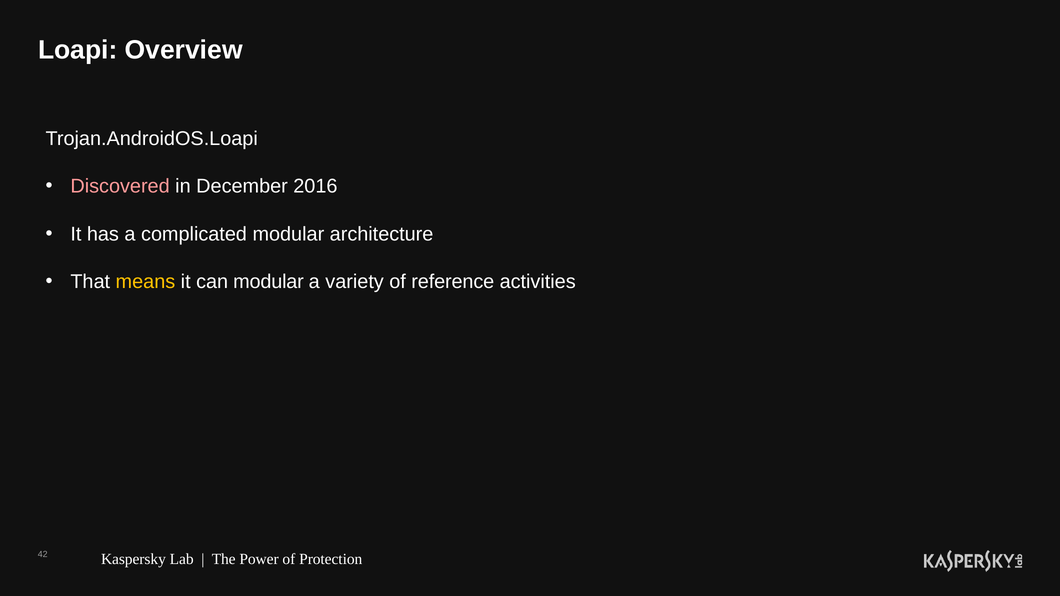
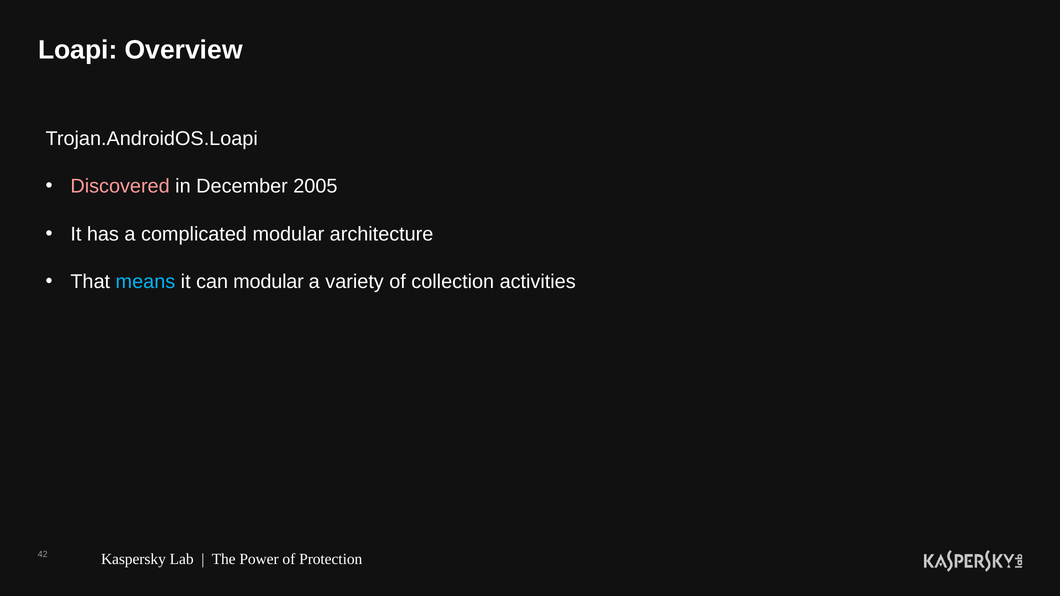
2016: 2016 -> 2005
means colour: yellow -> light blue
reference: reference -> collection
